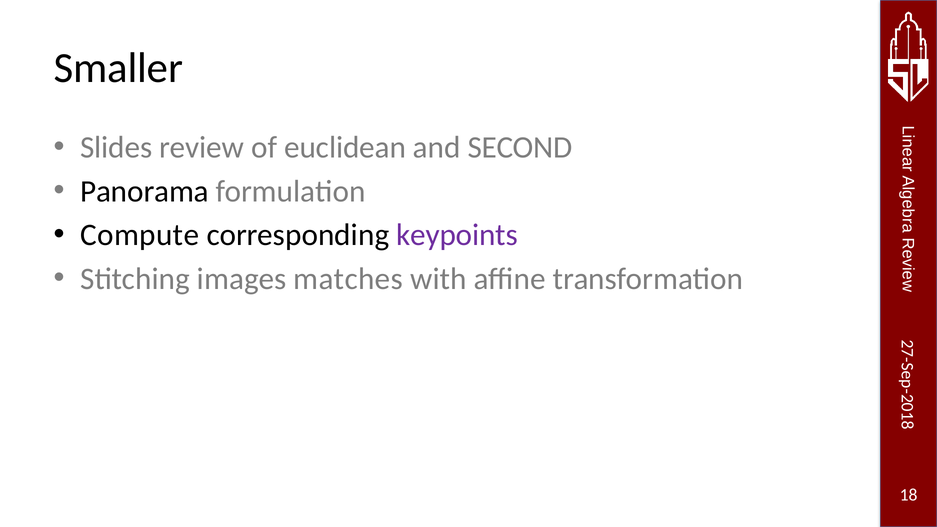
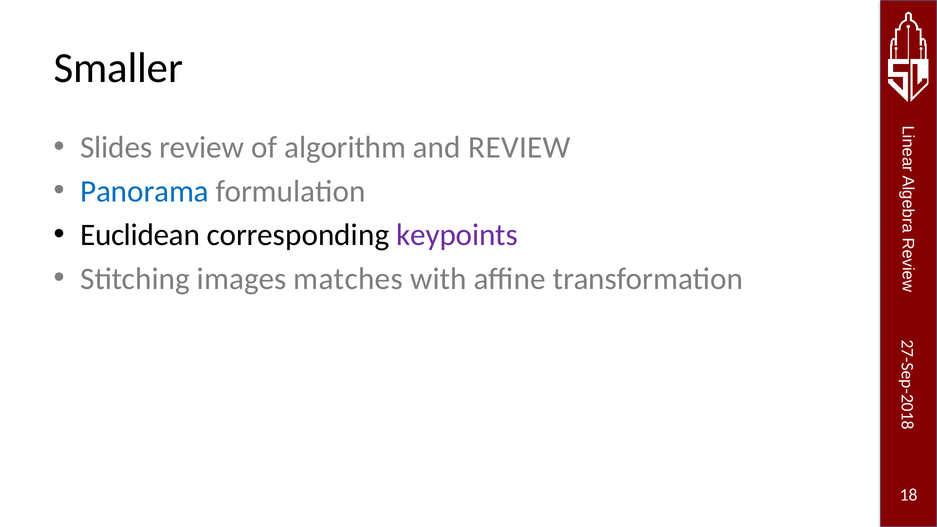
euclidean: euclidean -> algorithm
and SECOND: SECOND -> REVIEW
Panorama colour: black -> blue
Compute: Compute -> Euclidean
